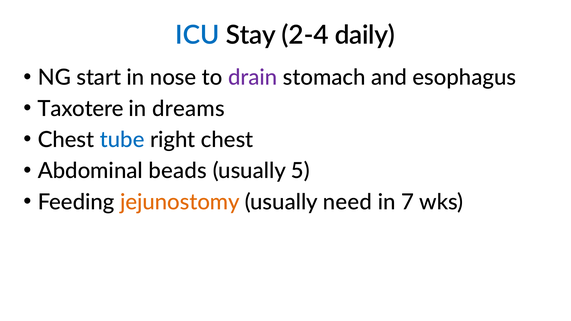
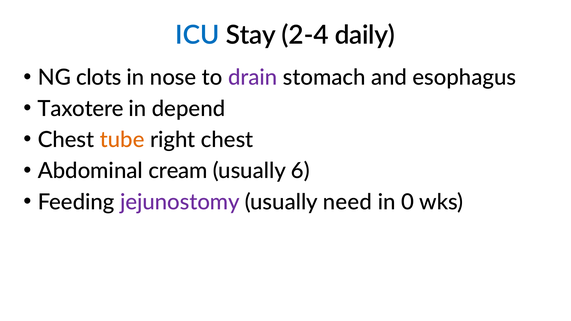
start: start -> clots
dreams: dreams -> depend
tube colour: blue -> orange
beads: beads -> cream
5: 5 -> 6
jejunostomy colour: orange -> purple
7: 7 -> 0
